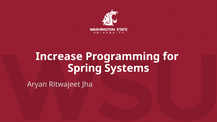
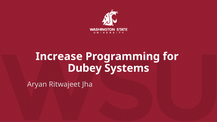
Spring: Spring -> Dubey
